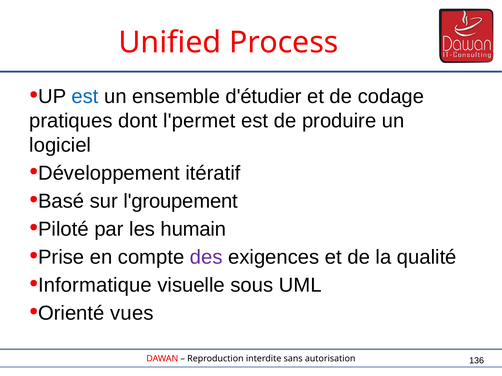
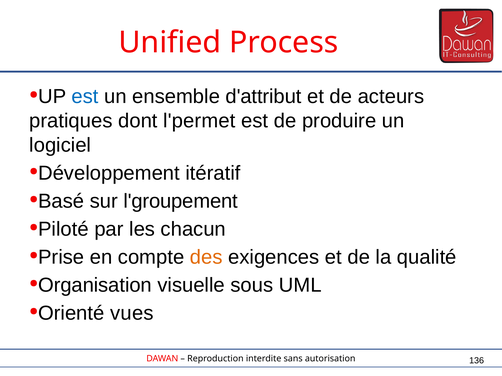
d'étudier: d'étudier -> d'attribut
codage: codage -> acteurs
humain: humain -> chacun
des colour: purple -> orange
Informatique: Informatique -> Organisation
